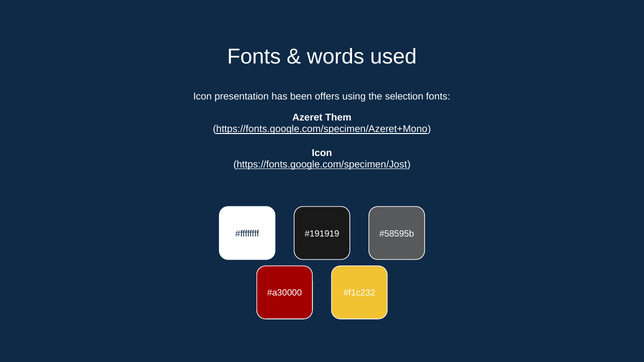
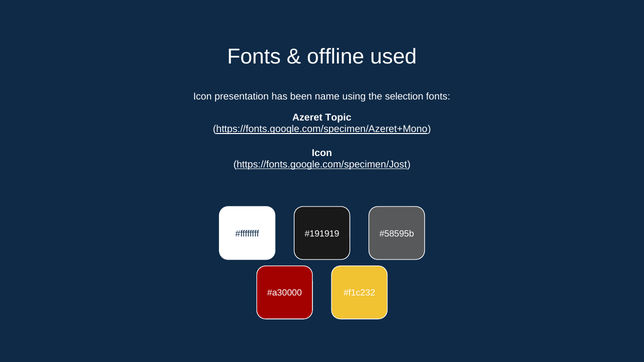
words: words -> offline
offers: offers -> name
Them: Them -> Topic
